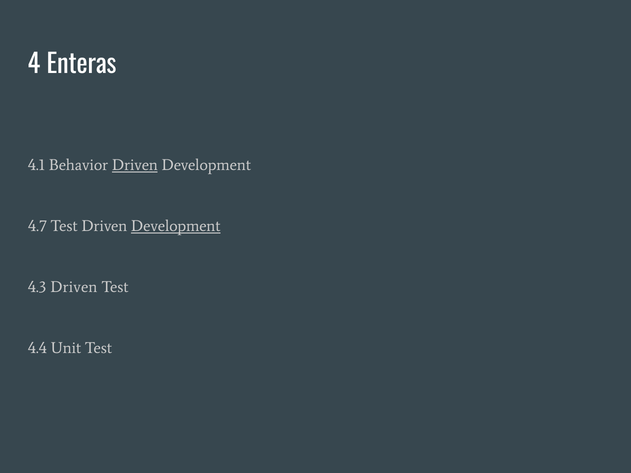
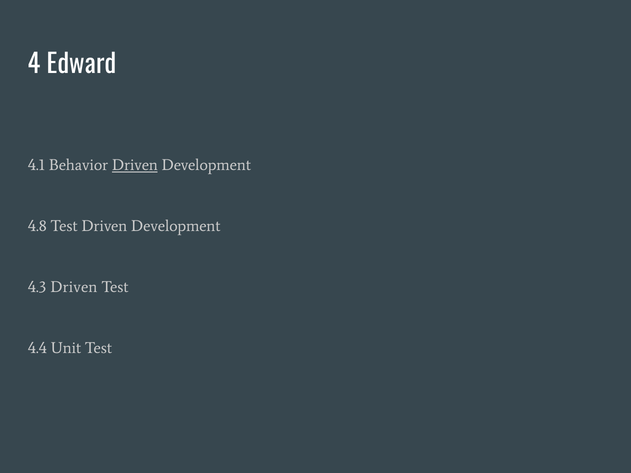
Enteras: Enteras -> Edward
4.7: 4.7 -> 4.8
Development at (176, 226) underline: present -> none
